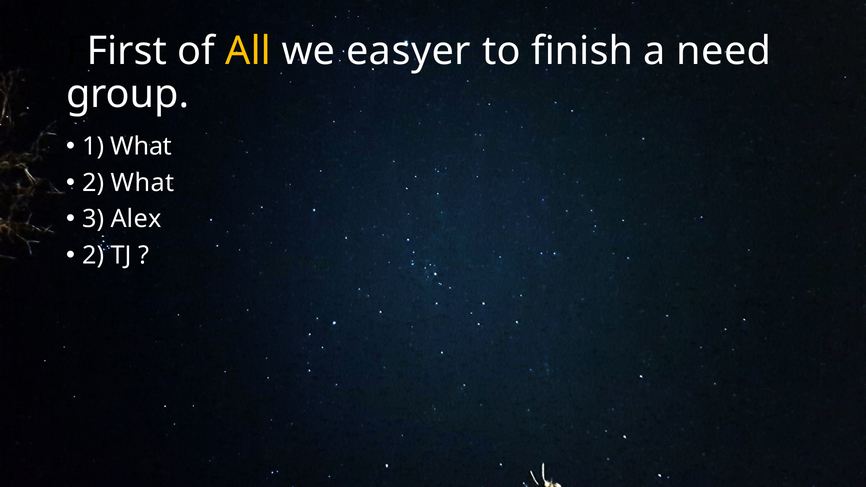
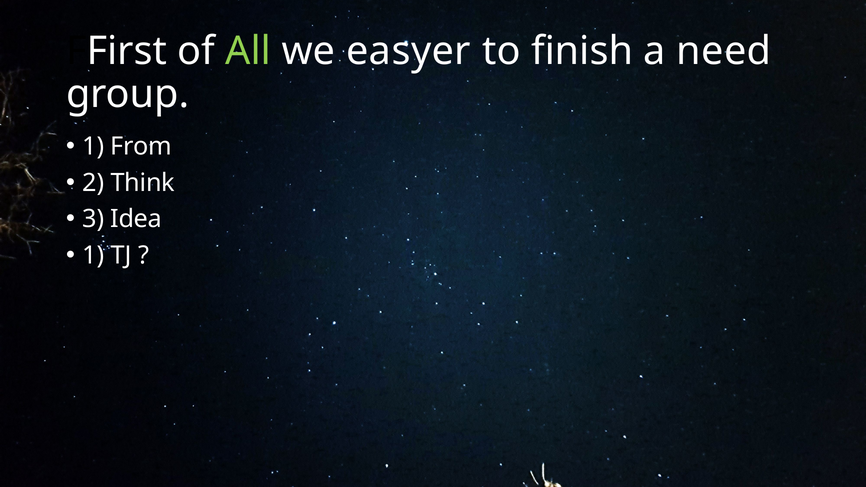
All colour: yellow -> light green
1 What: What -> From
2 What: What -> Think
Alex: Alex -> Idea
2 at (93, 255): 2 -> 1
